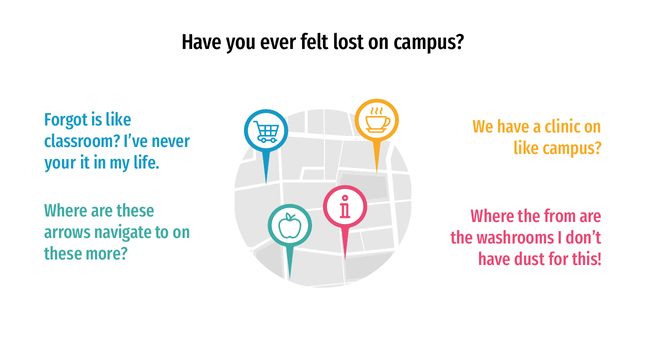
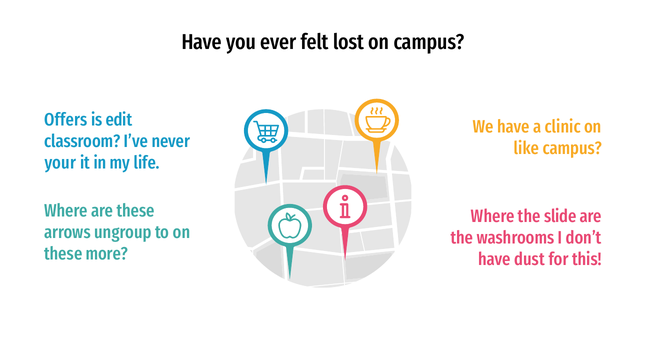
Forgot: Forgot -> Offers
is like: like -> edit
from: from -> slide
navigate: navigate -> ungroup
